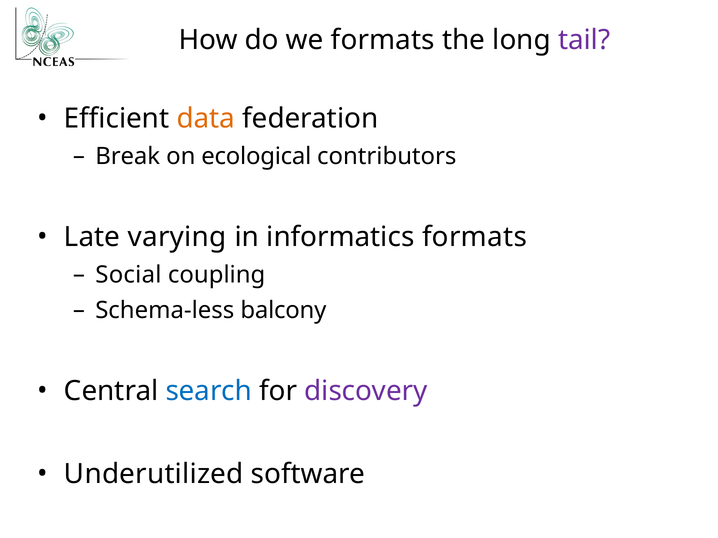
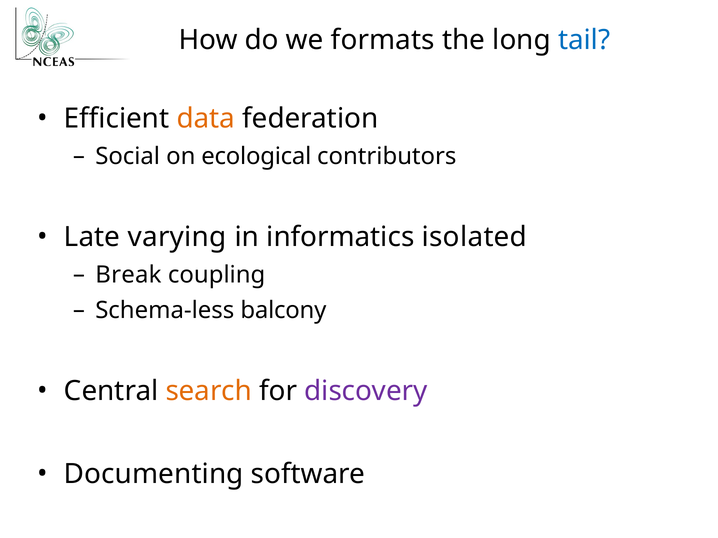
tail colour: purple -> blue
Break: Break -> Social
informatics formats: formats -> isolated
Social: Social -> Break
search colour: blue -> orange
Underutilized: Underutilized -> Documenting
